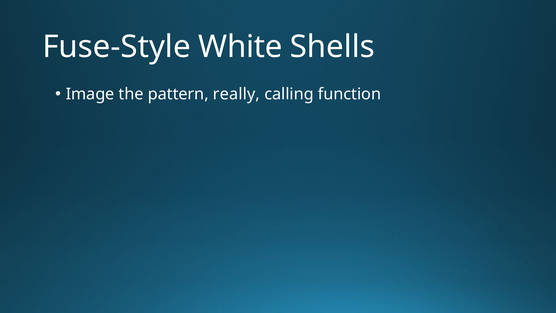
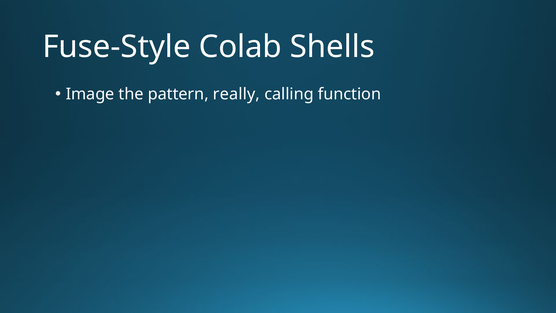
White: White -> Colab
